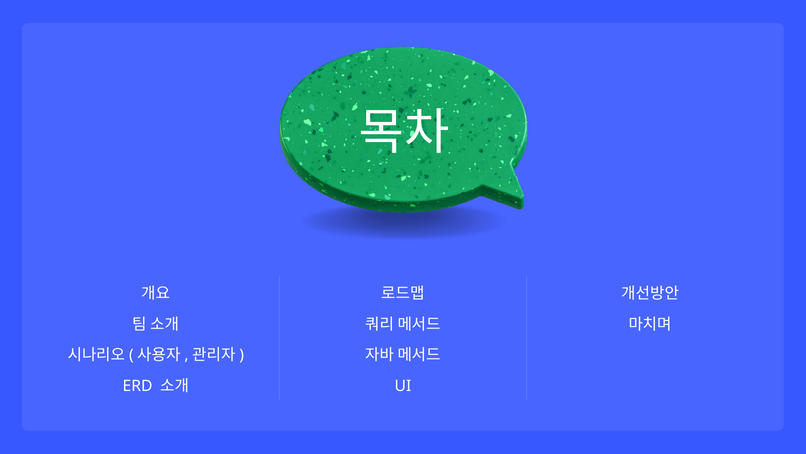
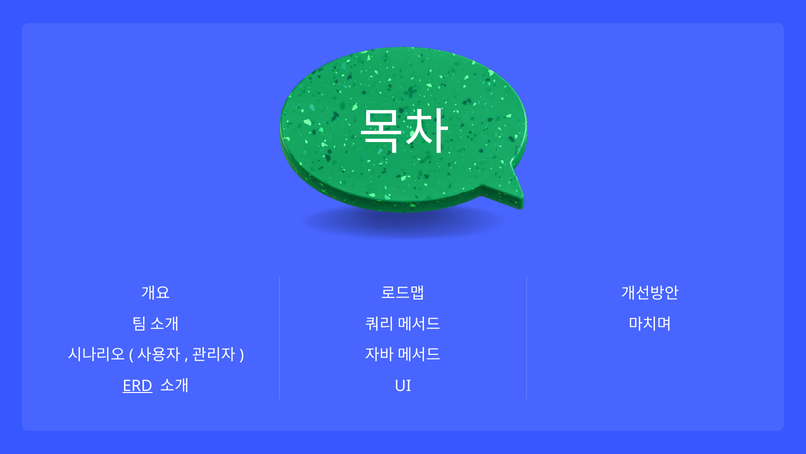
ERD underline: none -> present
